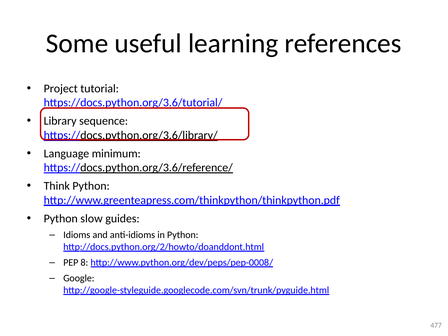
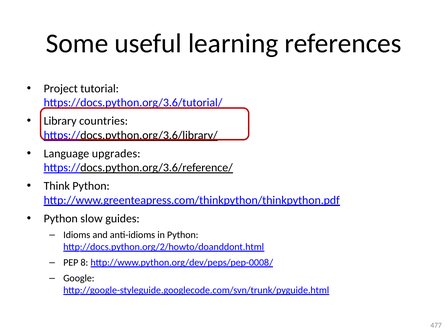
sequence: sequence -> countries
minimum: minimum -> upgrades
